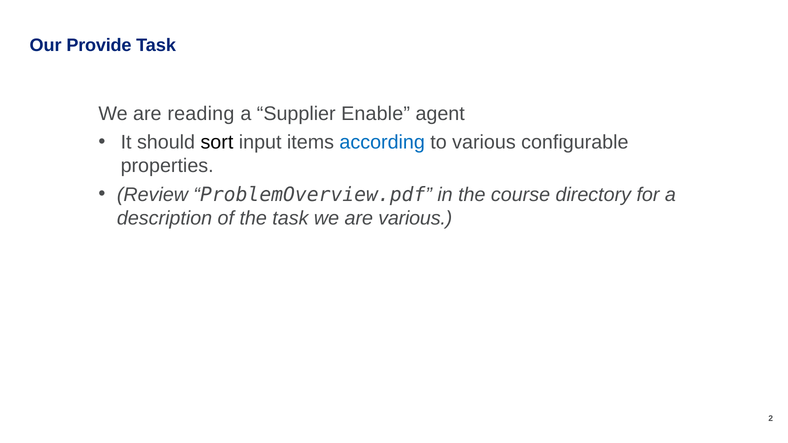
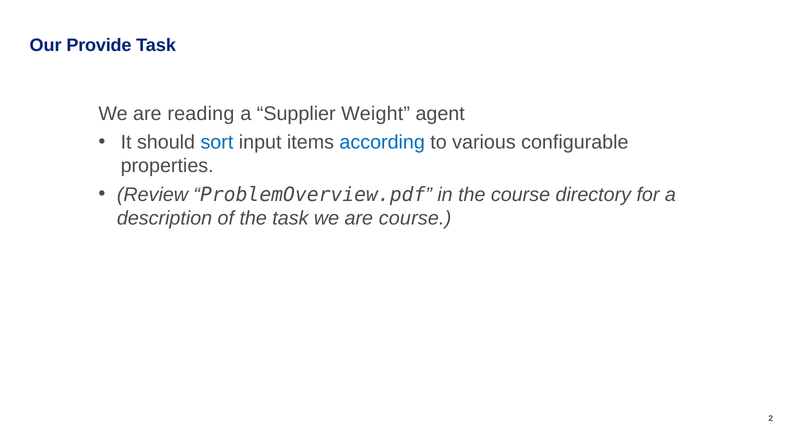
Enable: Enable -> Weight
sort colour: black -> blue
are various: various -> course
